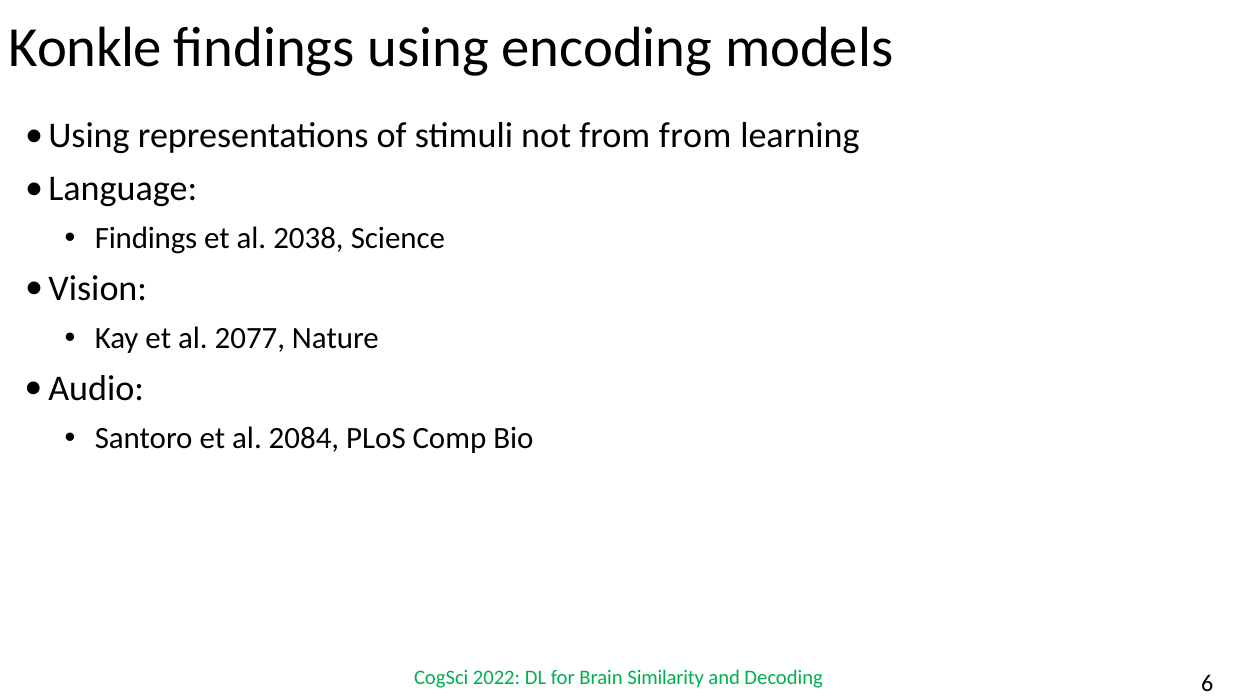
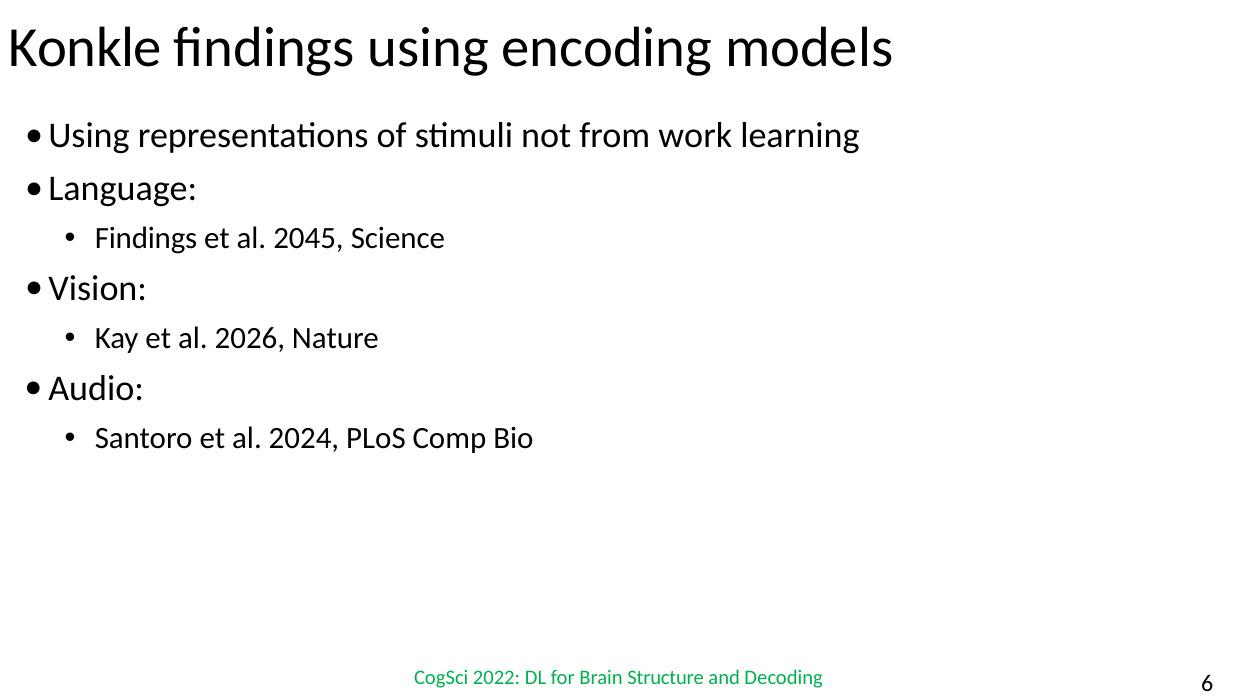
from from: from -> work
2038: 2038 -> 2045
2077: 2077 -> 2026
2084: 2084 -> 2024
Similarity: Similarity -> Structure
